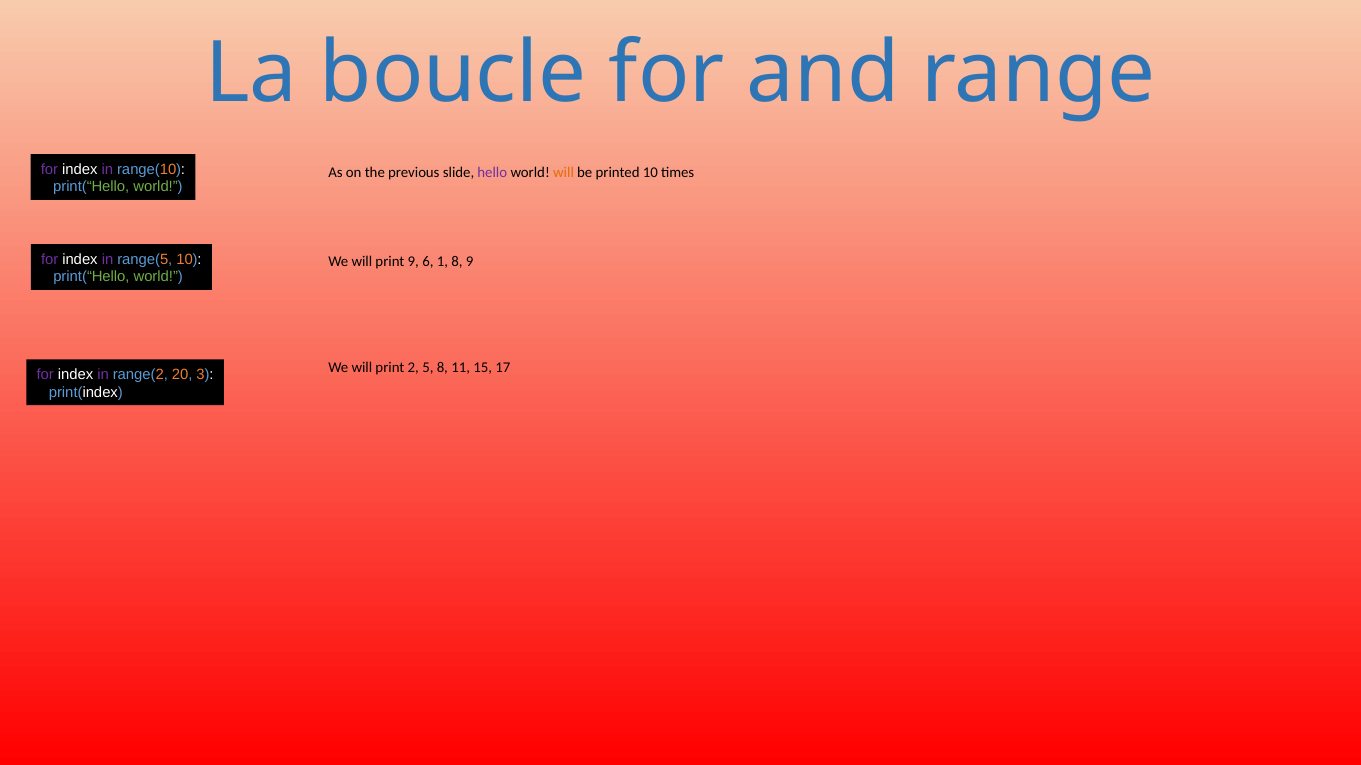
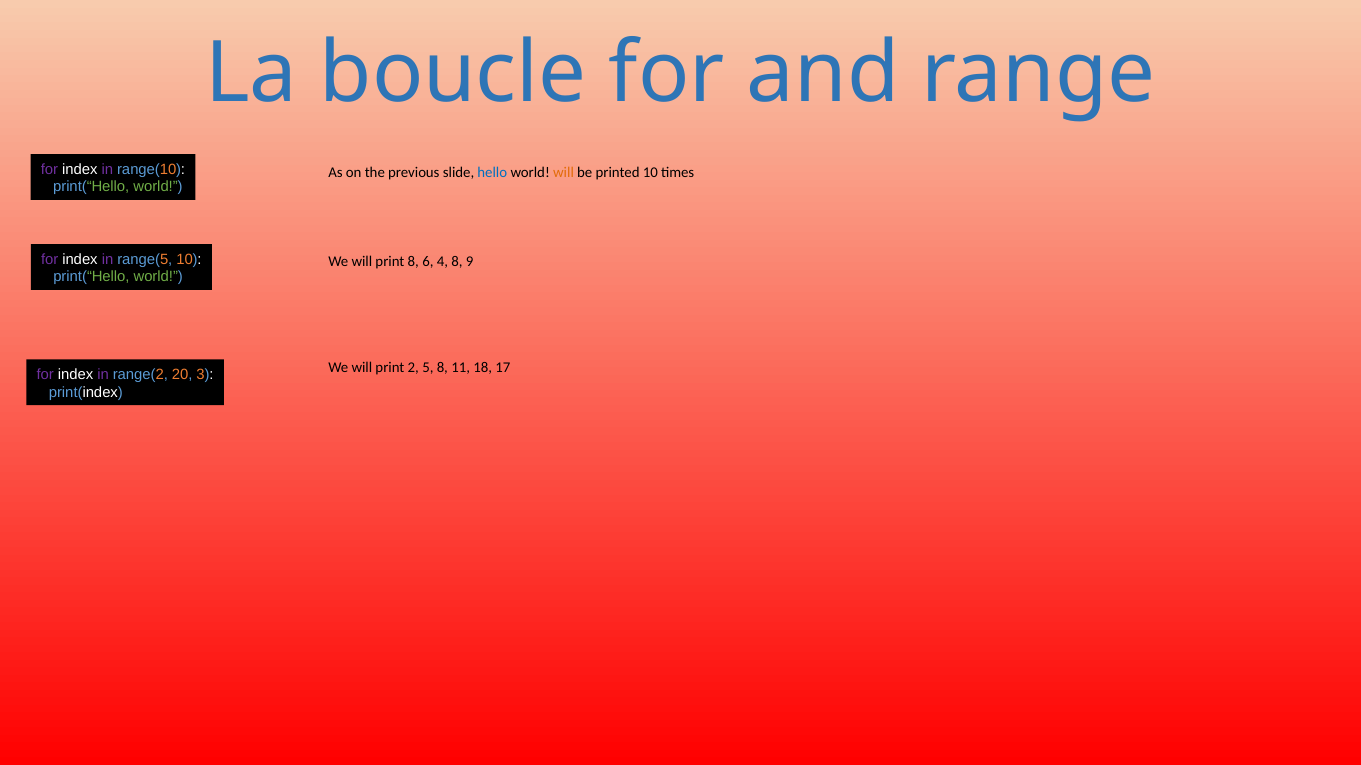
hello colour: purple -> blue
print 9: 9 -> 8
1: 1 -> 4
15: 15 -> 18
